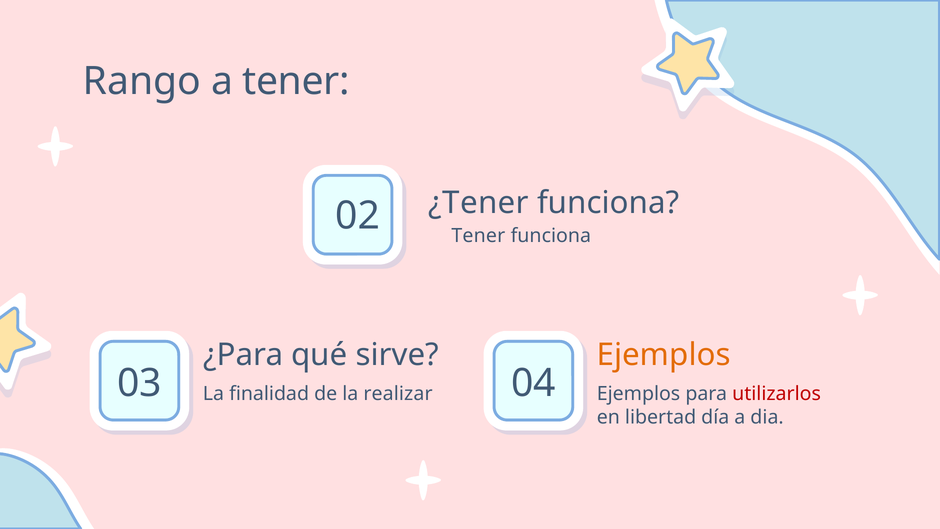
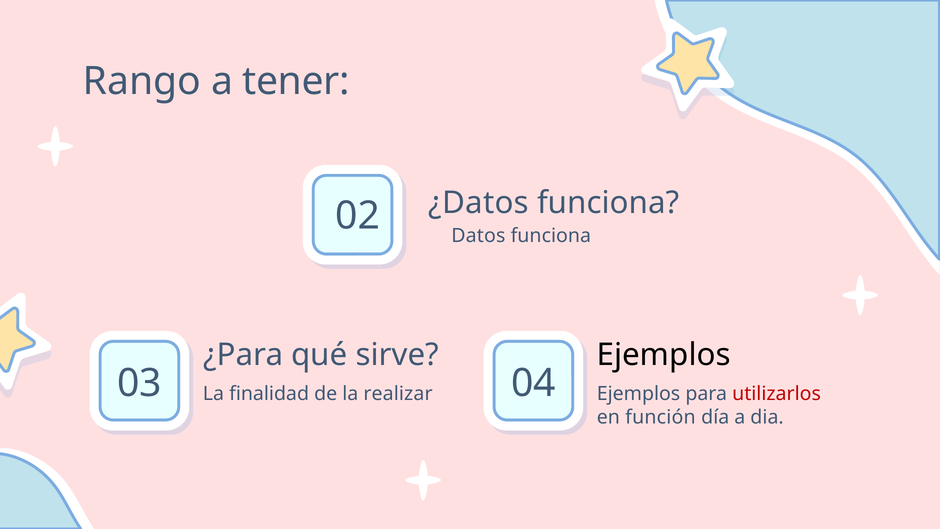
¿Tener: ¿Tener -> ¿Datos
Tener at (478, 236): Tener -> Datos
Ejemplos at (664, 355) colour: orange -> black
libertad: libertad -> función
